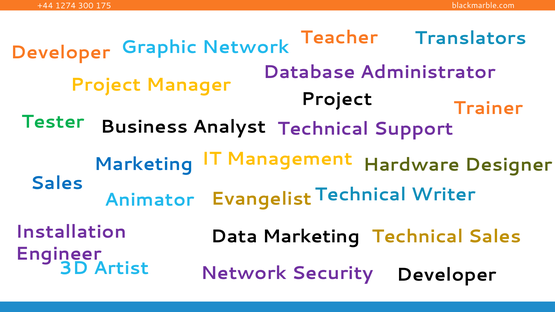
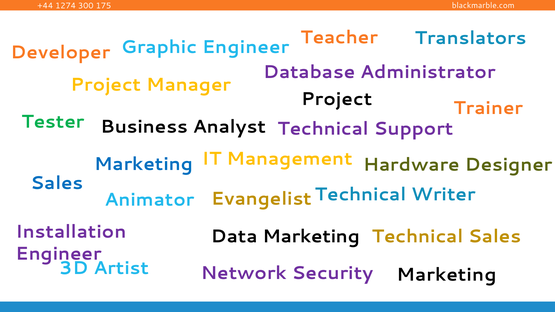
Graphic Network: Network -> Engineer
Developer at (446, 275): Developer -> Marketing
